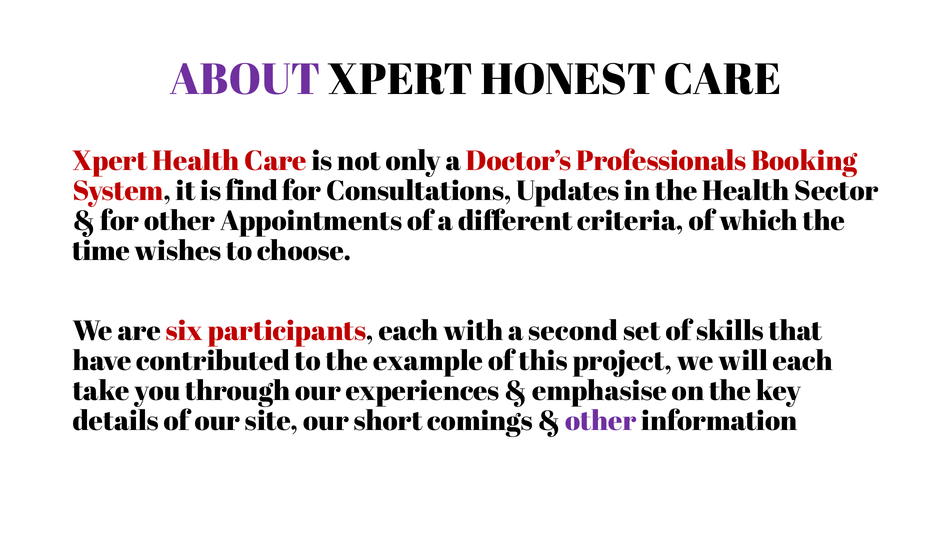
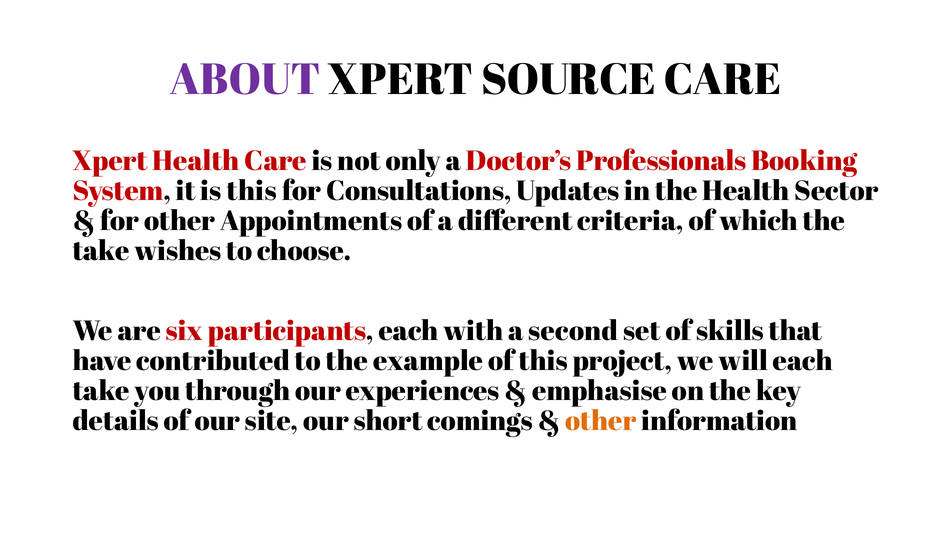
HONEST: HONEST -> SOURCE
is find: find -> this
time at (101, 251): time -> take
other at (601, 421) colour: purple -> orange
